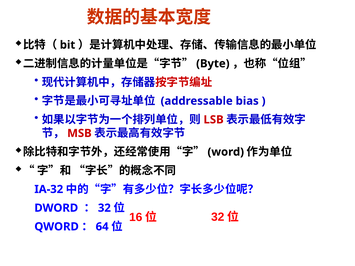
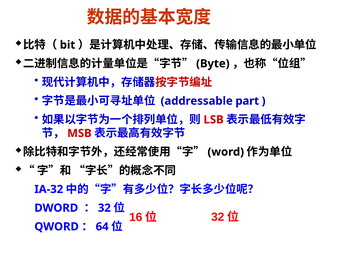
bias: bias -> part
